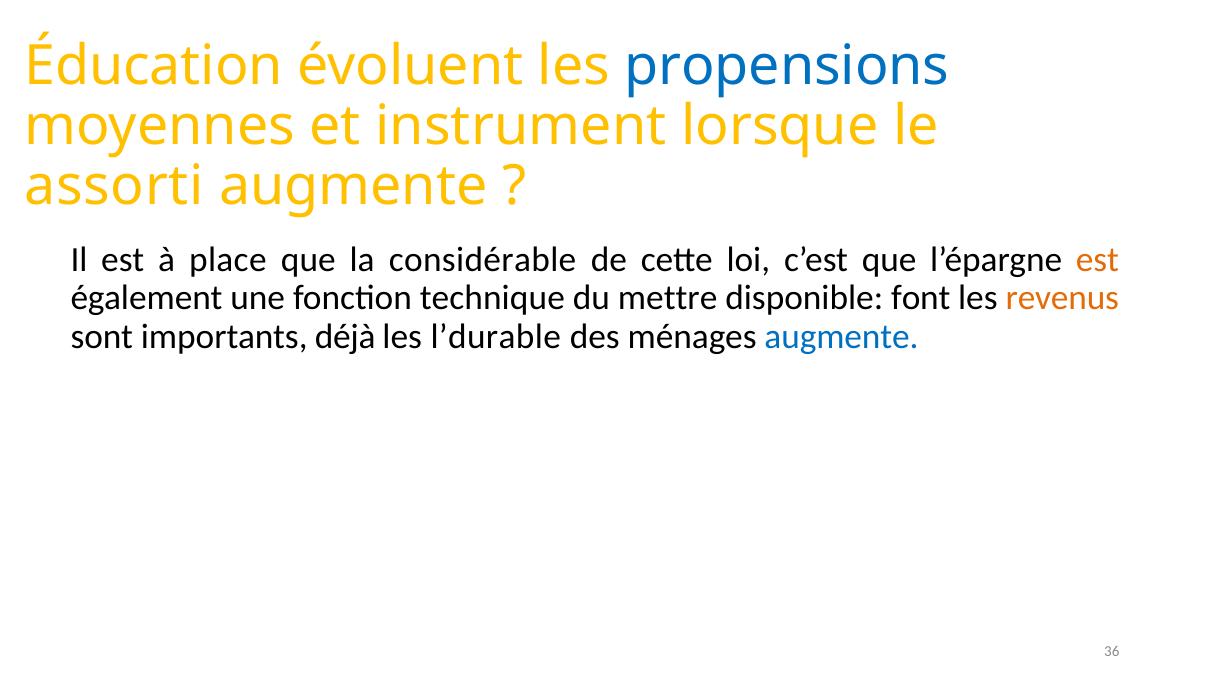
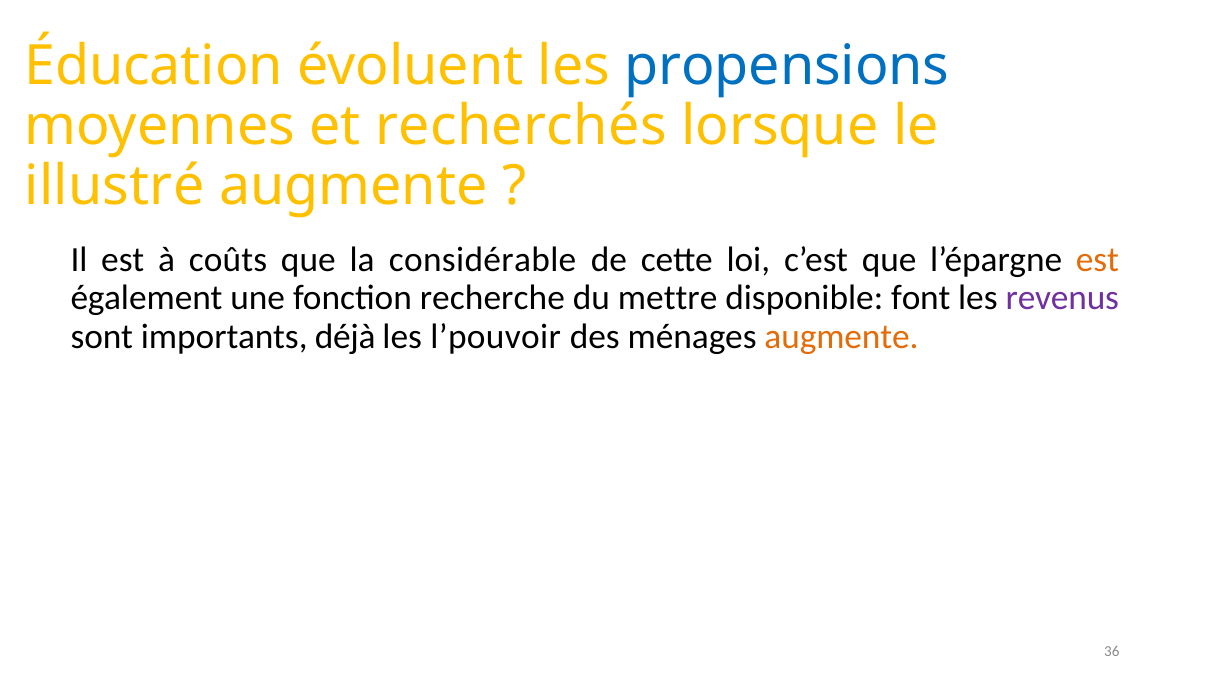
instrument: instrument -> recherchés
assorti: assorti -> illustré
place: place -> coûts
technique: technique -> recherche
revenus colour: orange -> purple
l’durable: l’durable -> l’pouvoir
augmente at (842, 336) colour: blue -> orange
